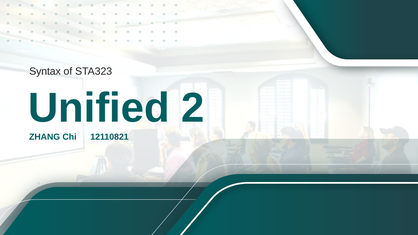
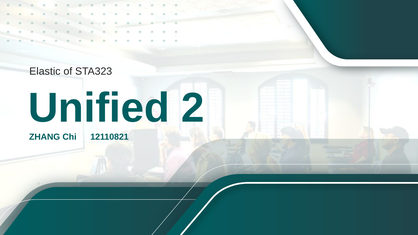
Syntax: Syntax -> Elastic
